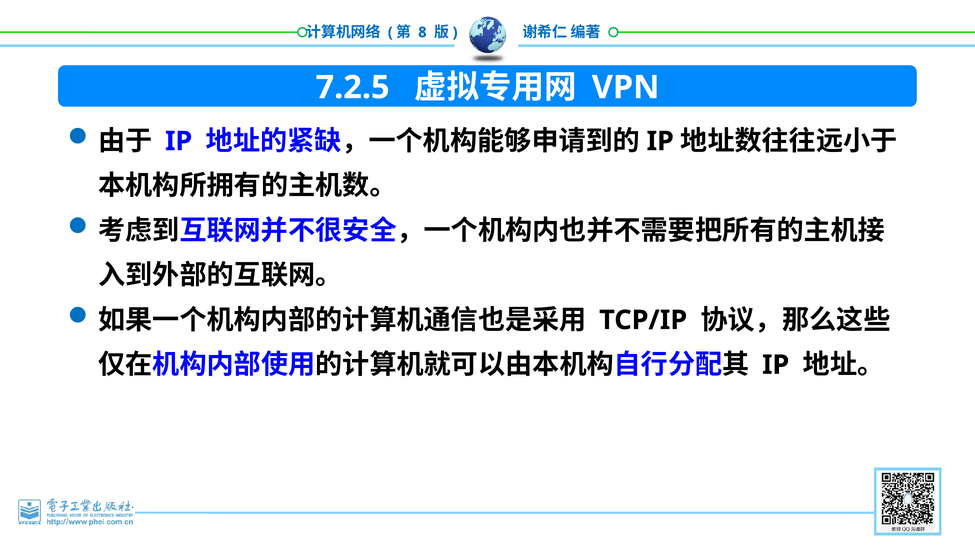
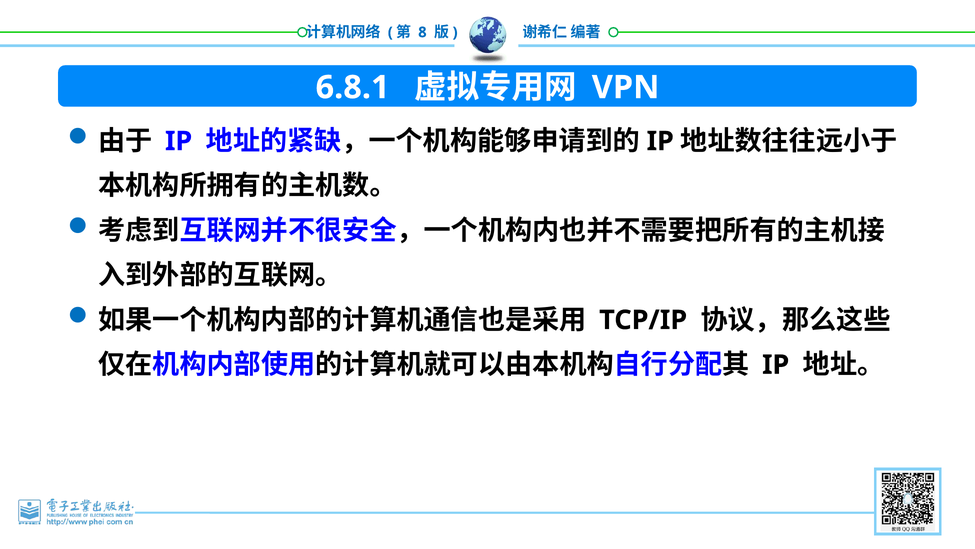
7.2.5: 7.2.5 -> 6.8.1
